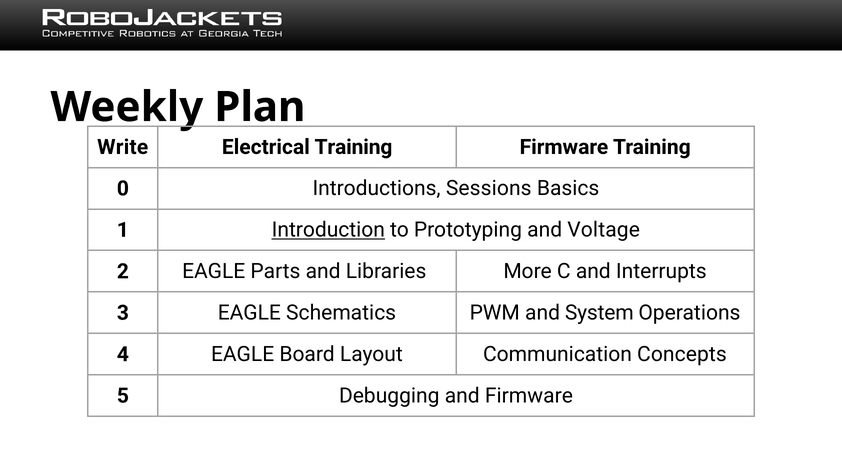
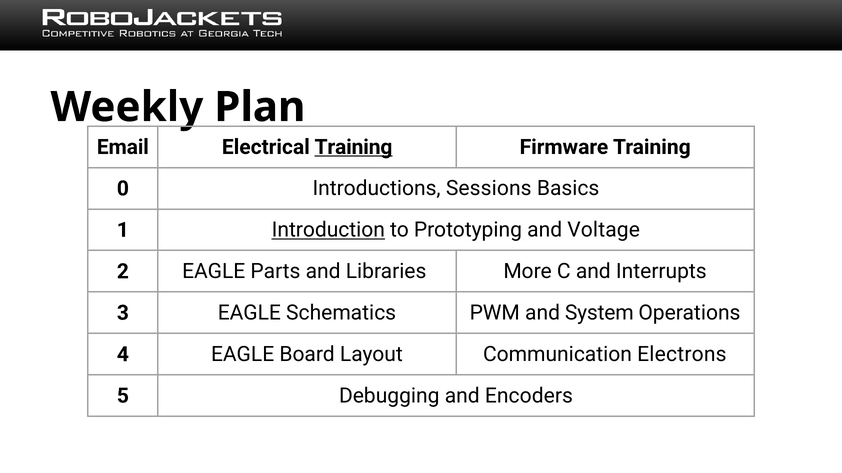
Write: Write -> Email
Training at (353, 147) underline: none -> present
Concepts: Concepts -> Electrons
and Firmware: Firmware -> Encoders
